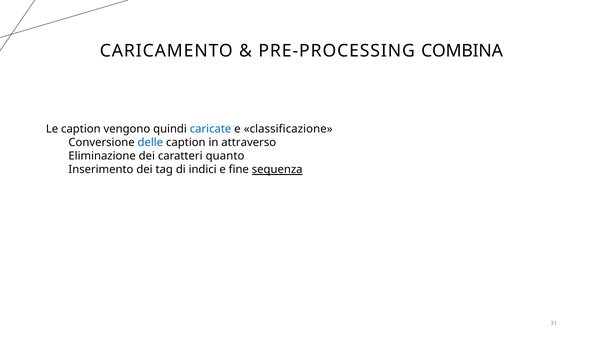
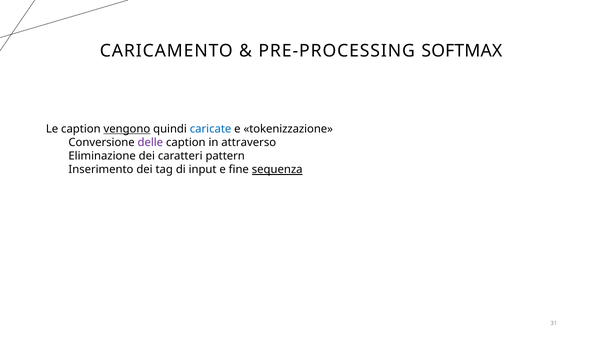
COMBINA: COMBINA -> SOFTMAX
vengono underline: none -> present
classificazione: classificazione -> tokenizzazione
delle colour: blue -> purple
quanto: quanto -> pattern
indici: indici -> input
